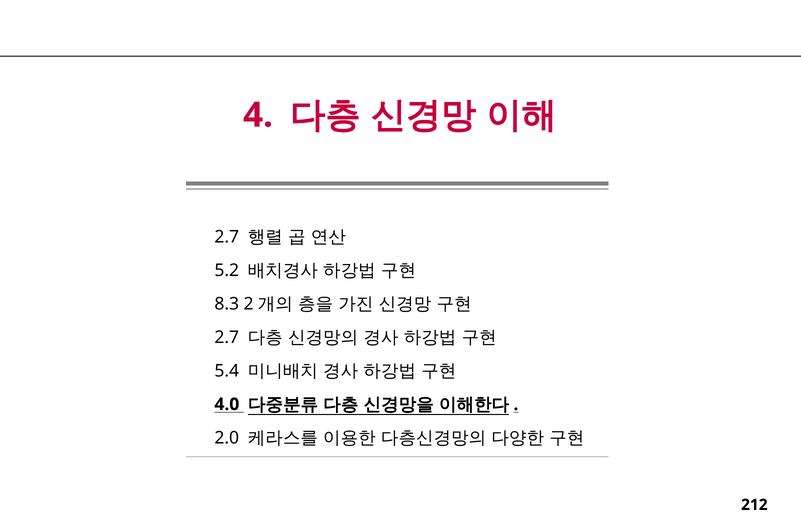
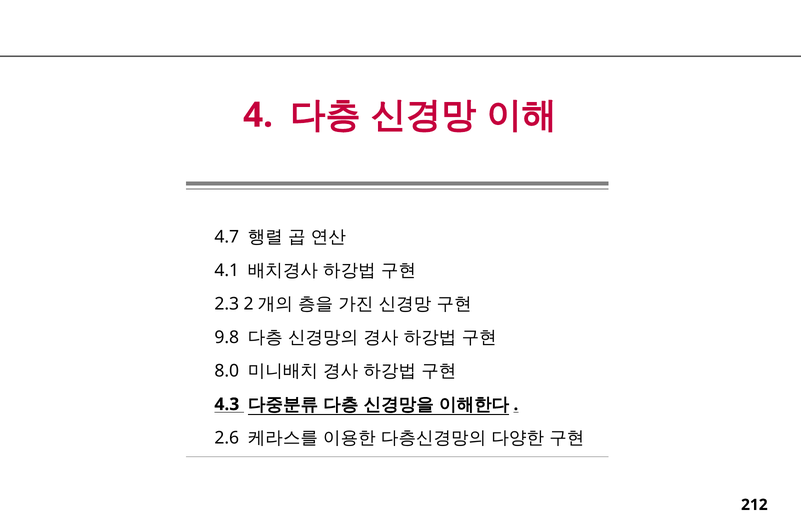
2.7 at (227, 237): 2.7 -> 4.7
5.2: 5.2 -> 4.1
8.3: 8.3 -> 2.3
2.7 at (227, 337): 2.7 -> 9.8
5.4: 5.4 -> 8.0
4.0: 4.0 -> 4.3
2.0: 2.0 -> 2.6
